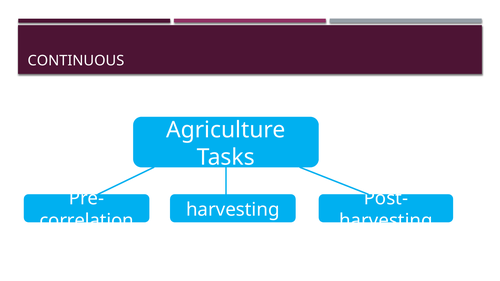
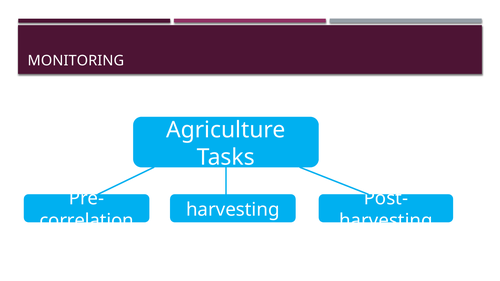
CONTINUOUS: CONTINUOUS -> MONITORING
